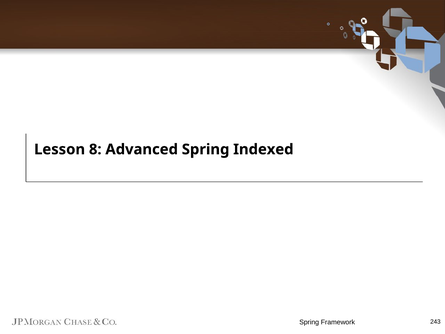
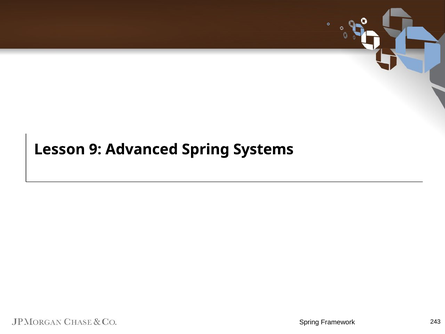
8: 8 -> 9
Indexed: Indexed -> Systems
